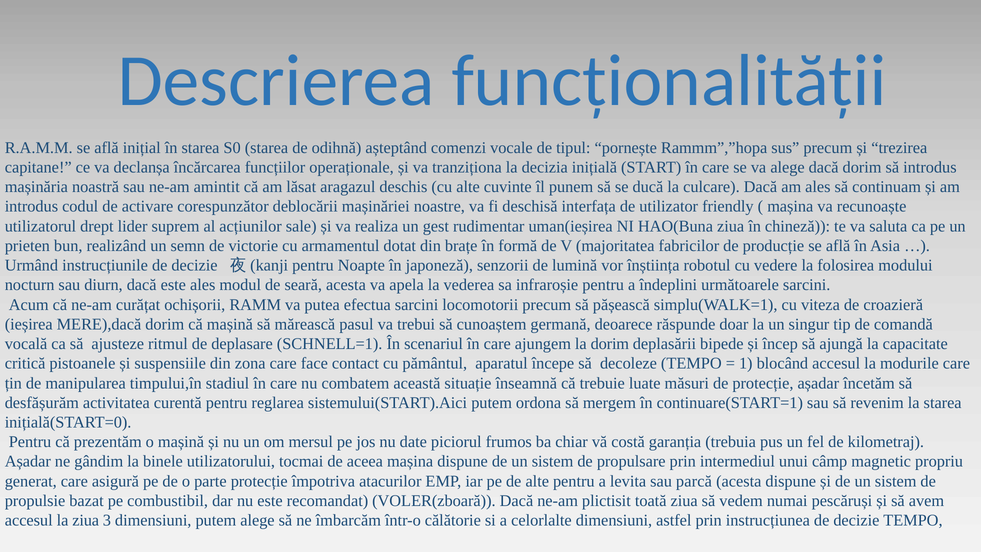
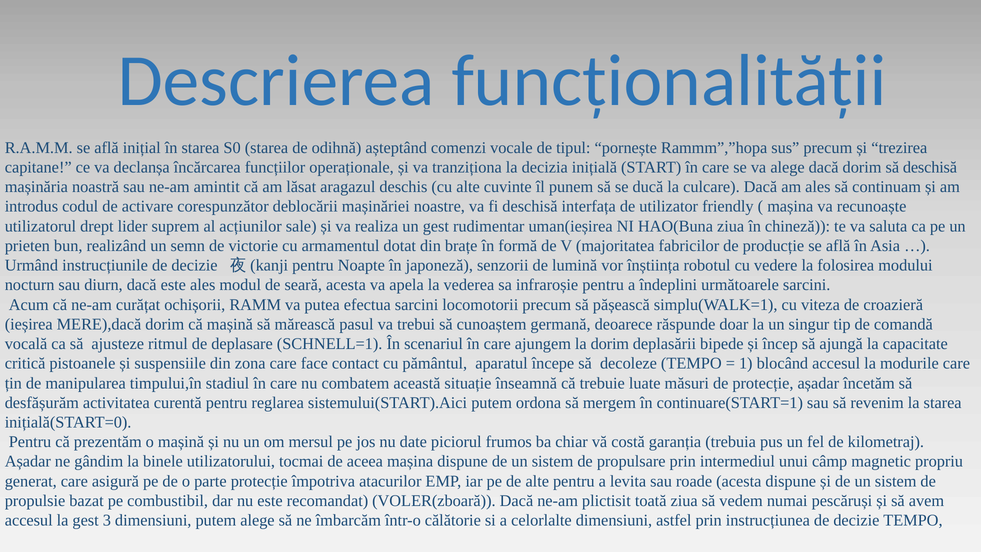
să introdus: introdus -> deschisă
parcă: parcă -> roade
la ziua: ziua -> gest
